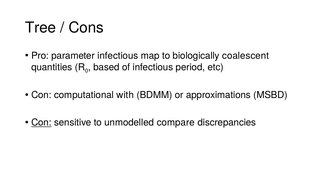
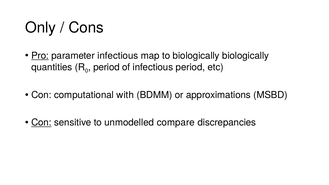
Tree: Tree -> Only
Pro underline: none -> present
biologically coalescent: coalescent -> biologically
based at (106, 67): based -> period
